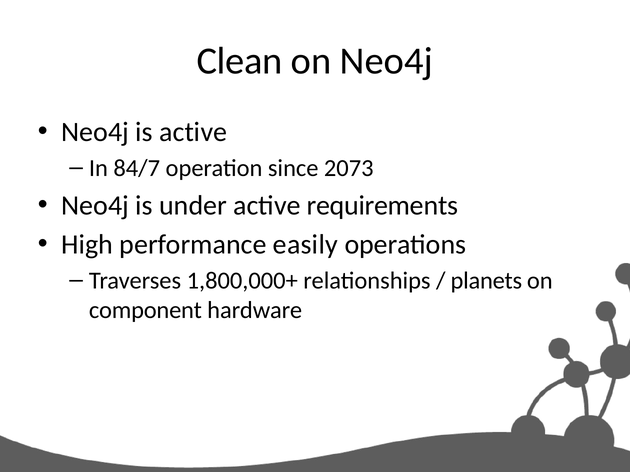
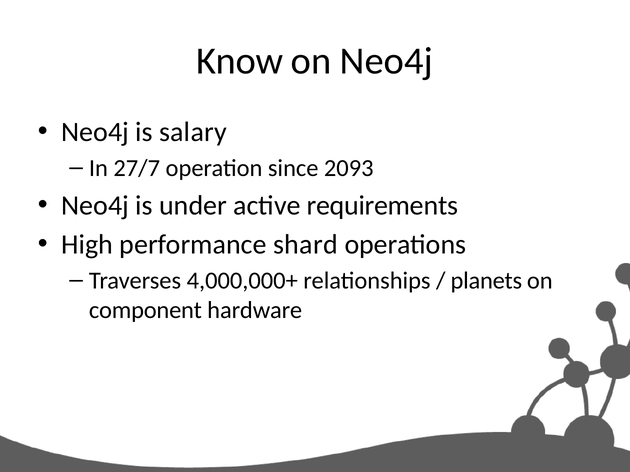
Clean: Clean -> Know
is active: active -> salary
84/7: 84/7 -> 27/7
2073: 2073 -> 2093
easily: easily -> shard
1,800,000+: 1,800,000+ -> 4,000,000+
